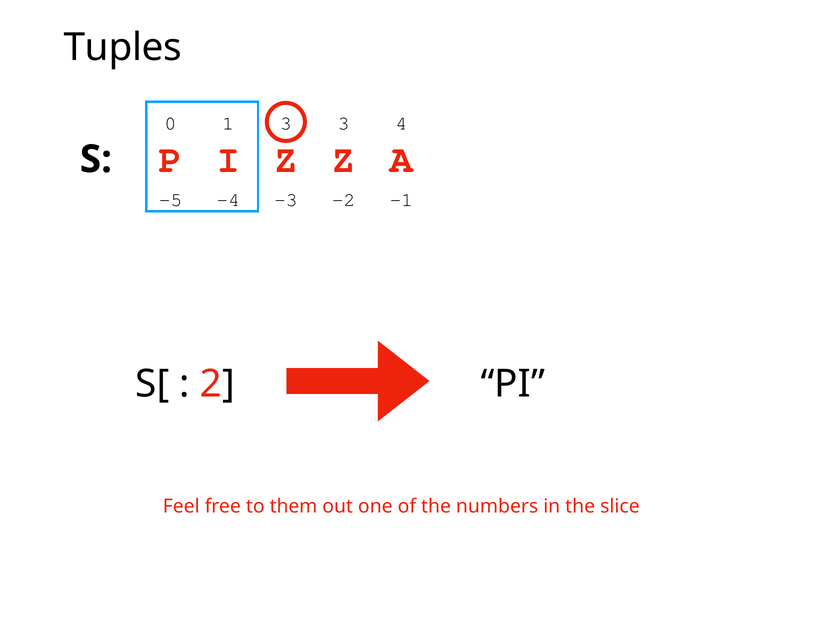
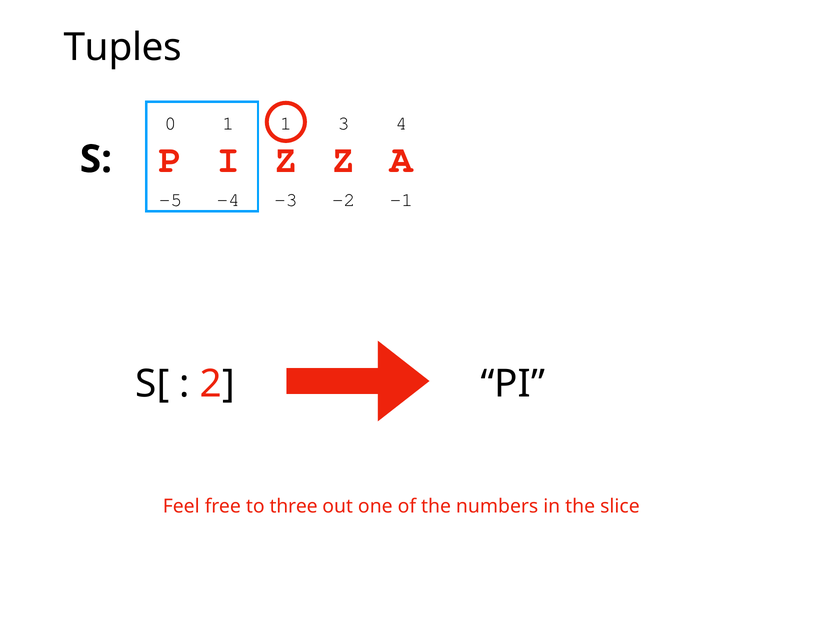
1 3: 3 -> 1
them: them -> three
